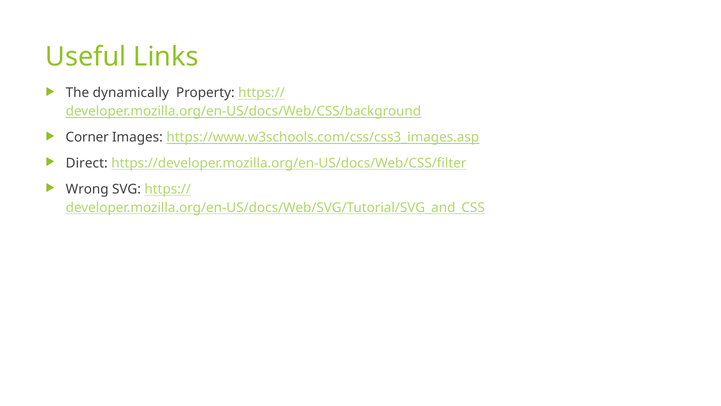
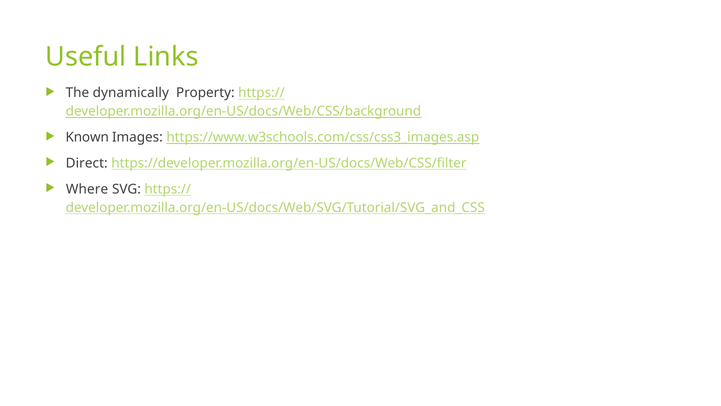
Corner: Corner -> Known
Wrong: Wrong -> Where
